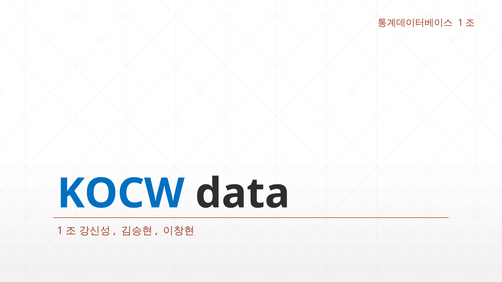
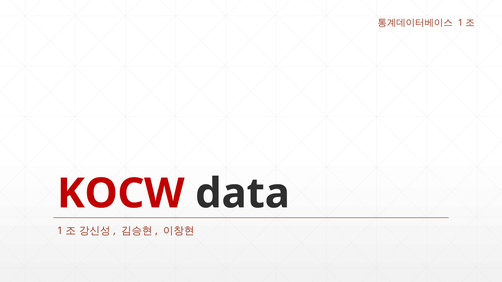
KOCW colour: blue -> red
